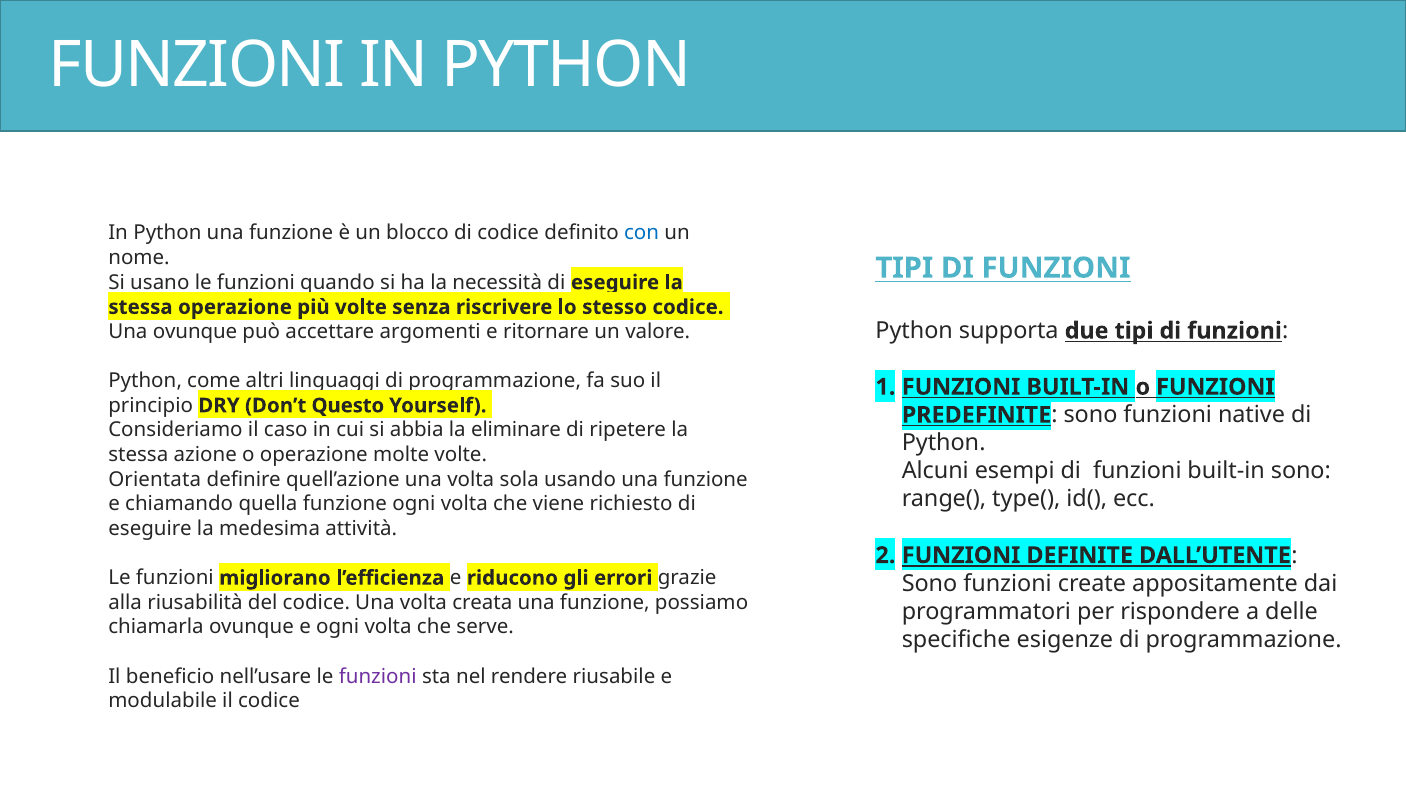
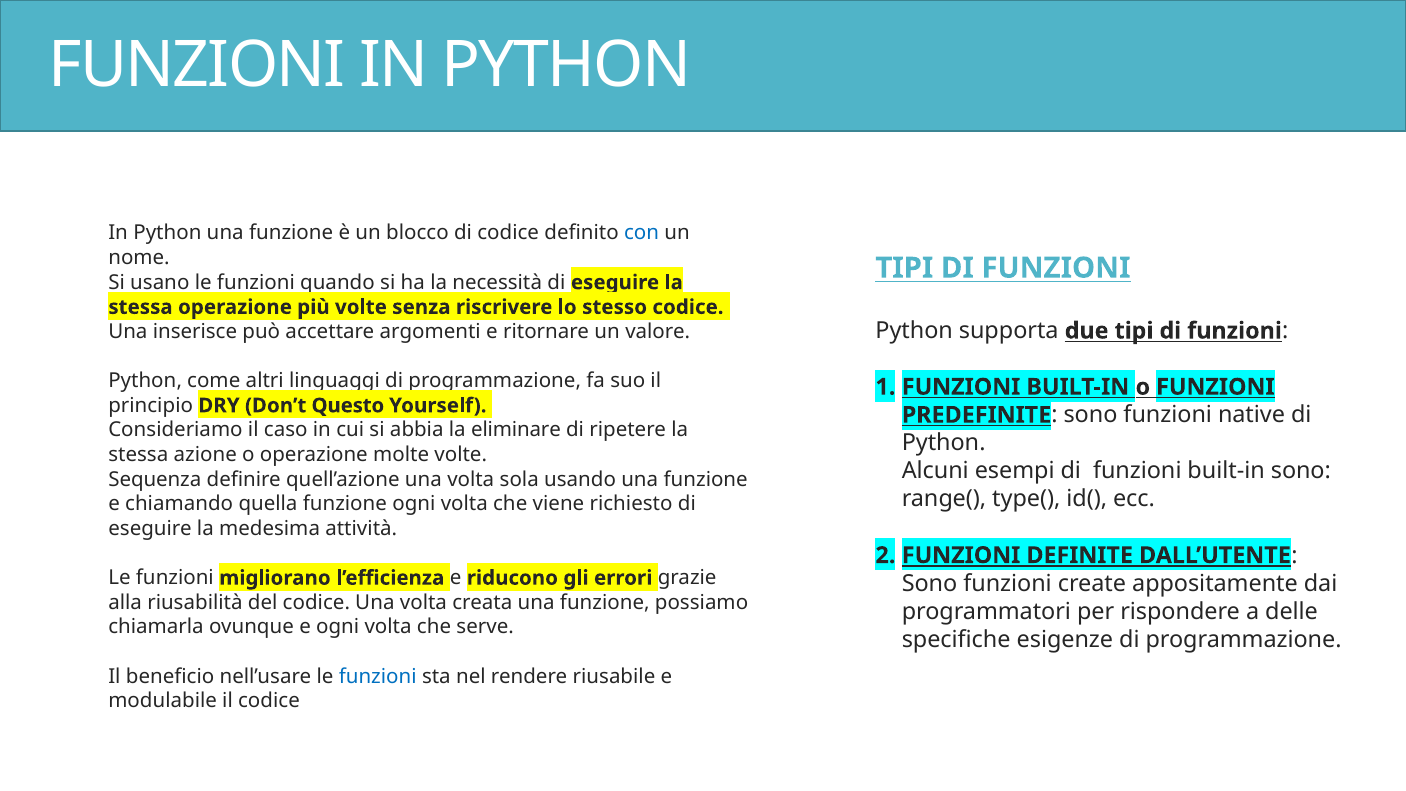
Una ovunque: ovunque -> inserisce
Orientata: Orientata -> Sequenza
funzioni at (378, 676) colour: purple -> blue
